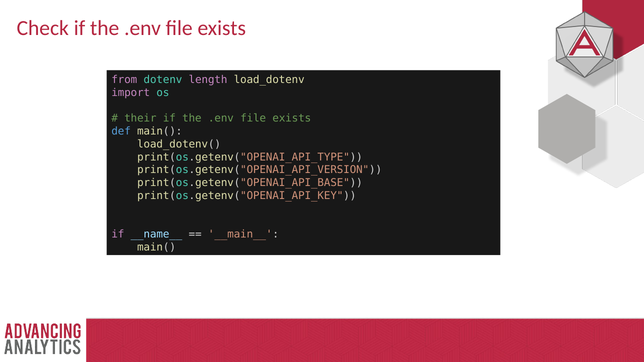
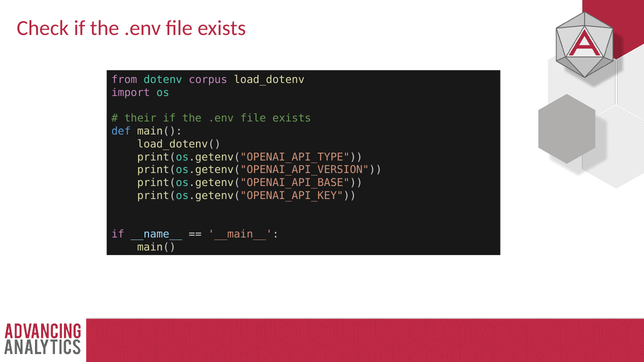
length: length -> corpus
